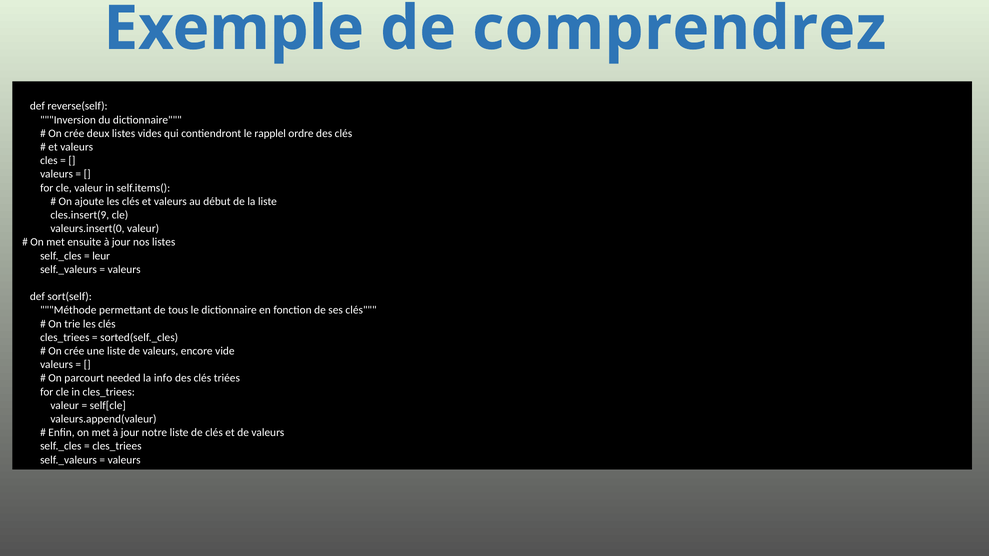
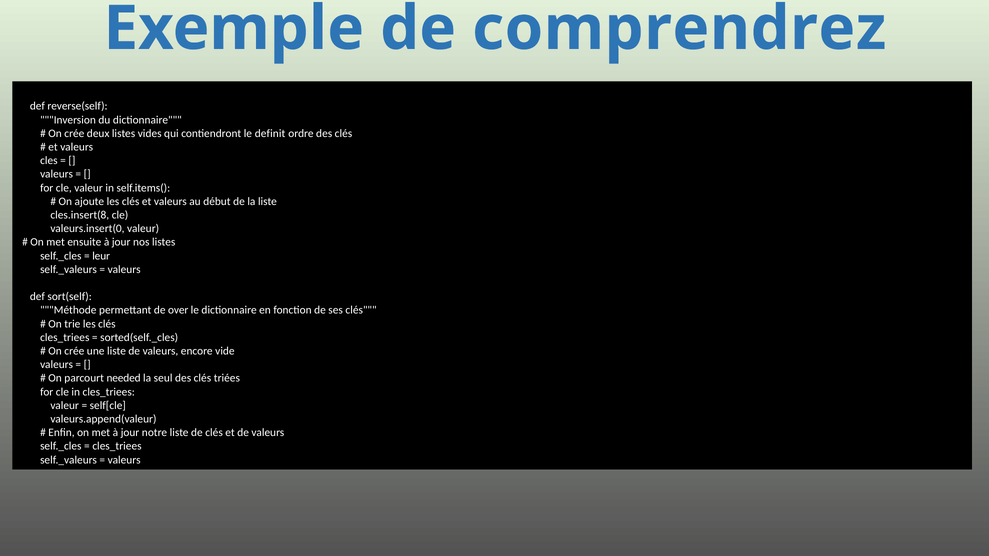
rapplel: rapplel -> definit
cles.insert(9: cles.insert(9 -> cles.insert(8
tous: tous -> over
info: info -> seul
